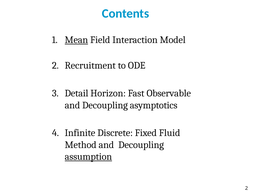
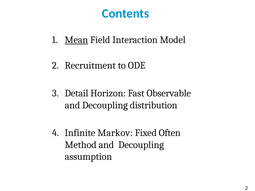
asymptotics: asymptotics -> distribution
Discrete: Discrete -> Markov
Fluid: Fluid -> Often
assumption underline: present -> none
